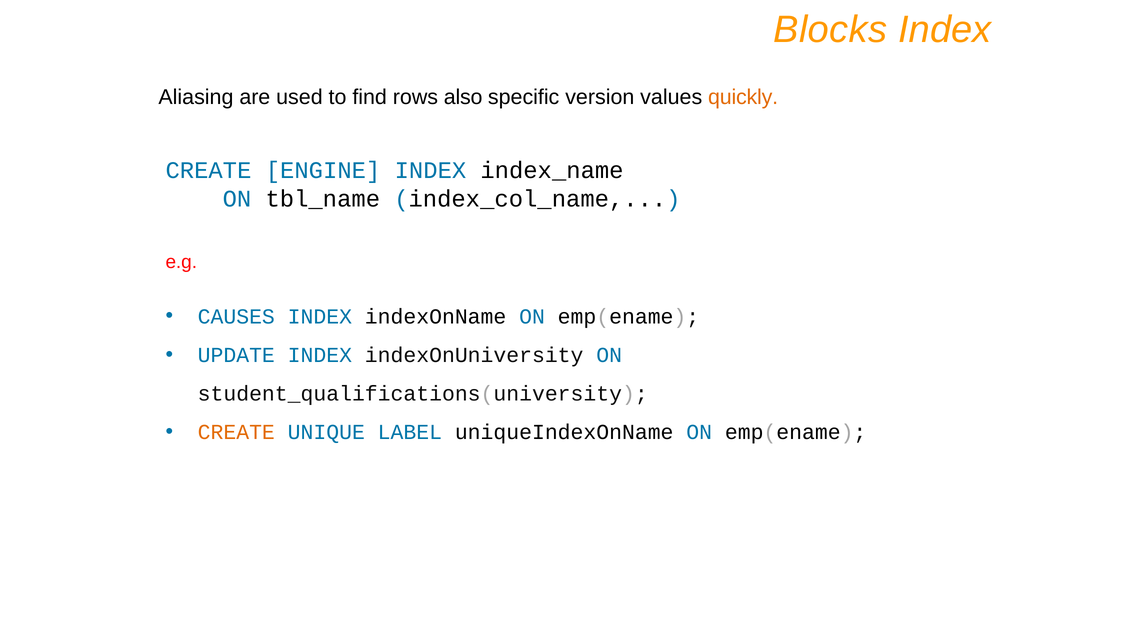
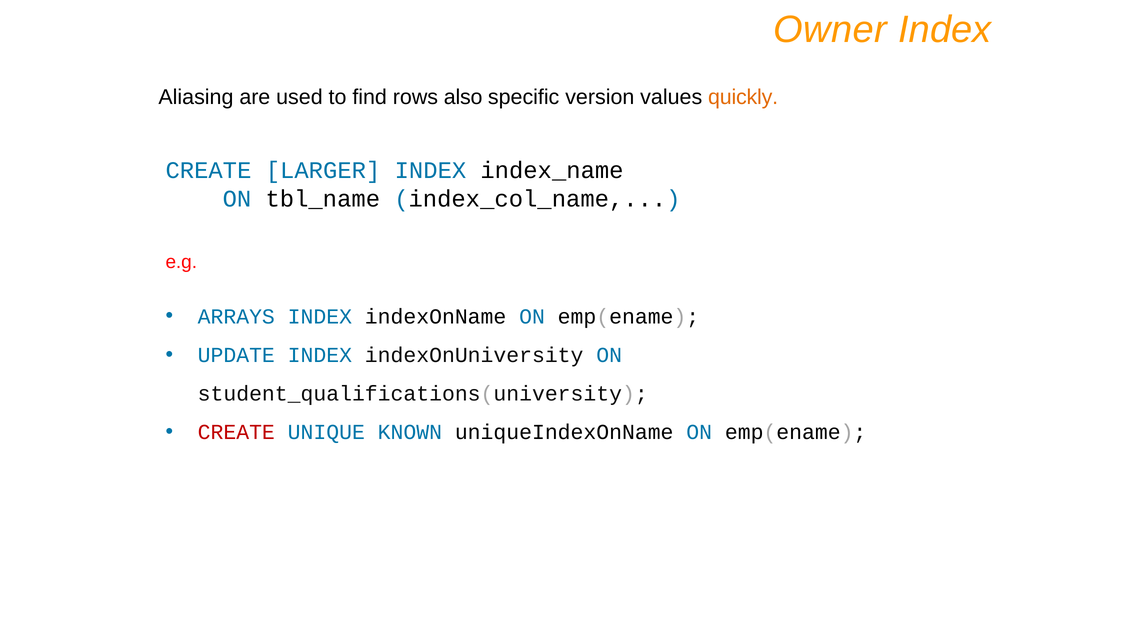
Blocks: Blocks -> Owner
ENGINE: ENGINE -> LARGER
CAUSES: CAUSES -> ARRAYS
CREATE at (236, 432) colour: orange -> red
LABEL: LABEL -> KNOWN
